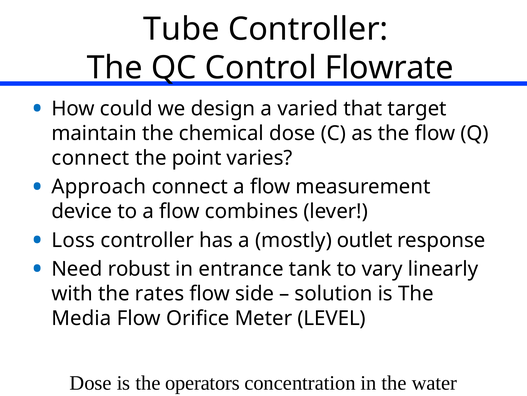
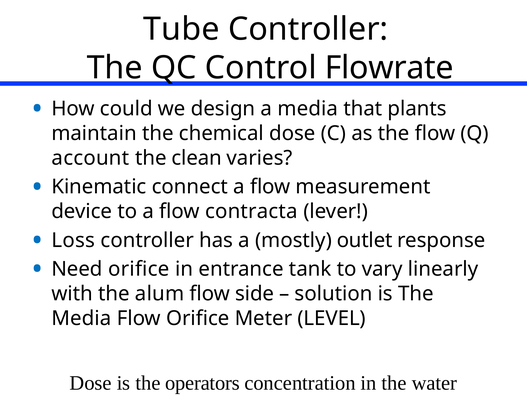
a varied: varied -> media
target: target -> plants
connect at (90, 158): connect -> account
point: point -> clean
Approach: Approach -> Kinematic
combines: combines -> contracta
Need robust: robust -> orifice
rates: rates -> alum
